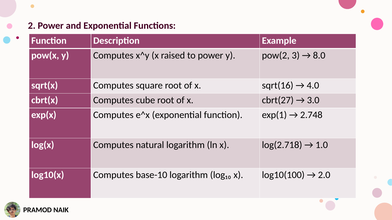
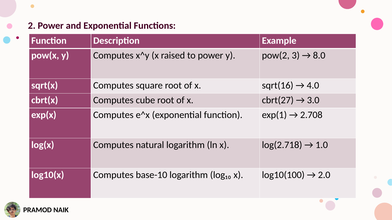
2.748: 2.748 -> 2.708
